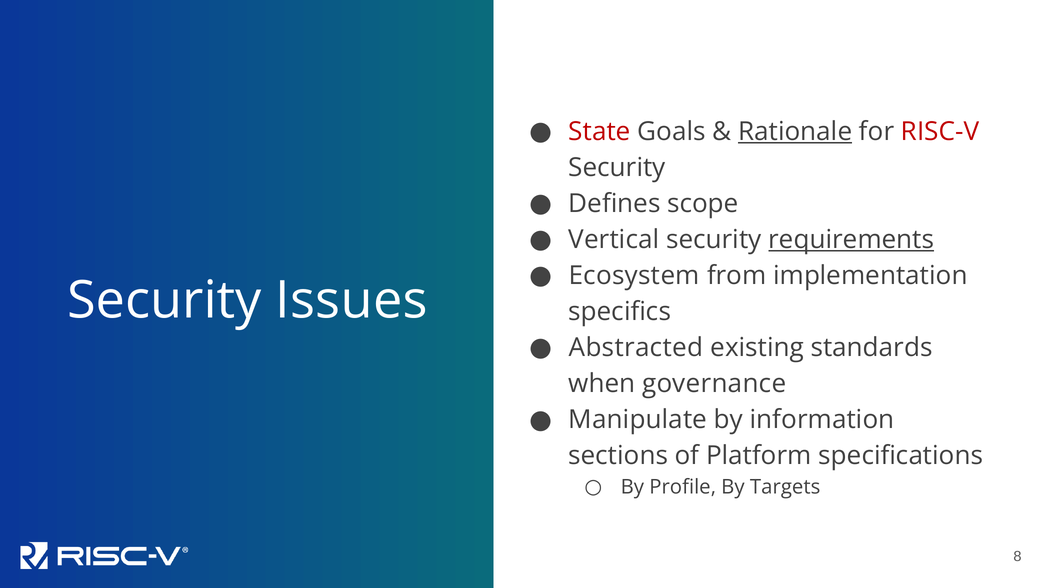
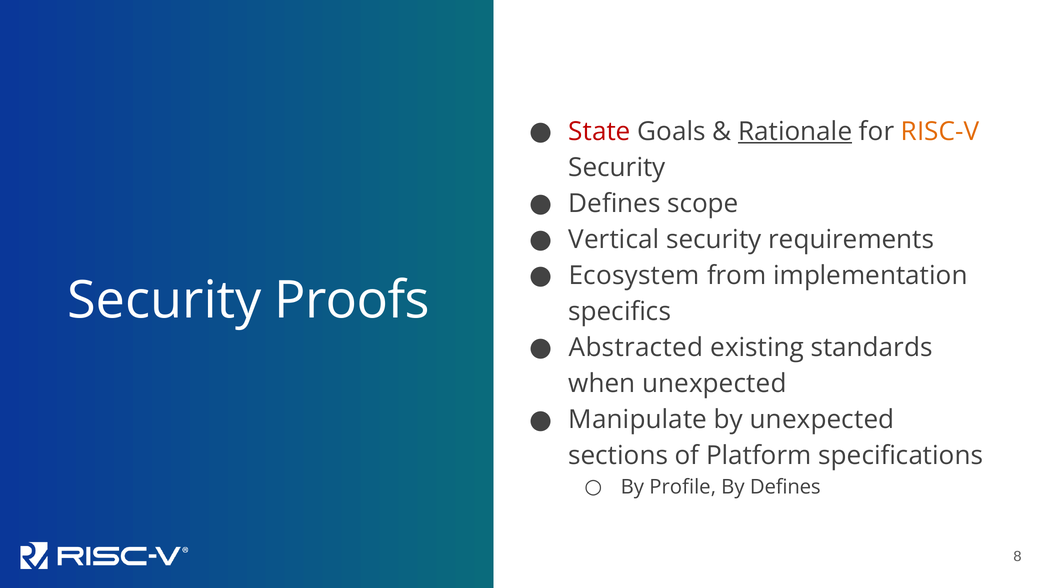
RISC-V colour: red -> orange
requirements underline: present -> none
Issues: Issues -> Proofs
when governance: governance -> unexpected
by information: information -> unexpected
By Targets: Targets -> Defines
